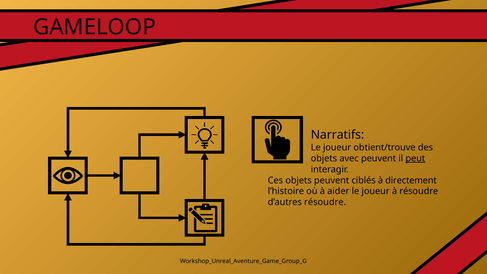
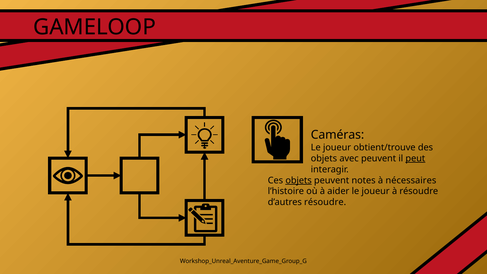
Narratifs: Narratifs -> Caméras
objets at (299, 180) underline: none -> present
ciblés: ciblés -> notes
directement: directement -> nécessaires
